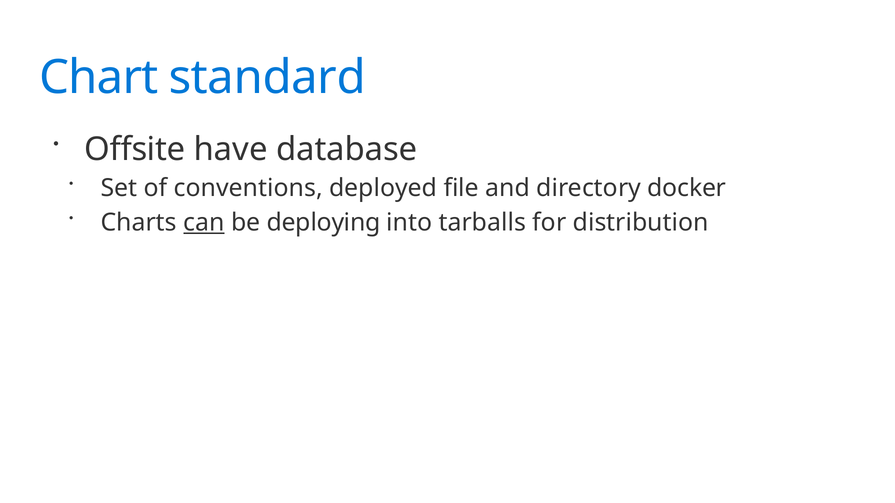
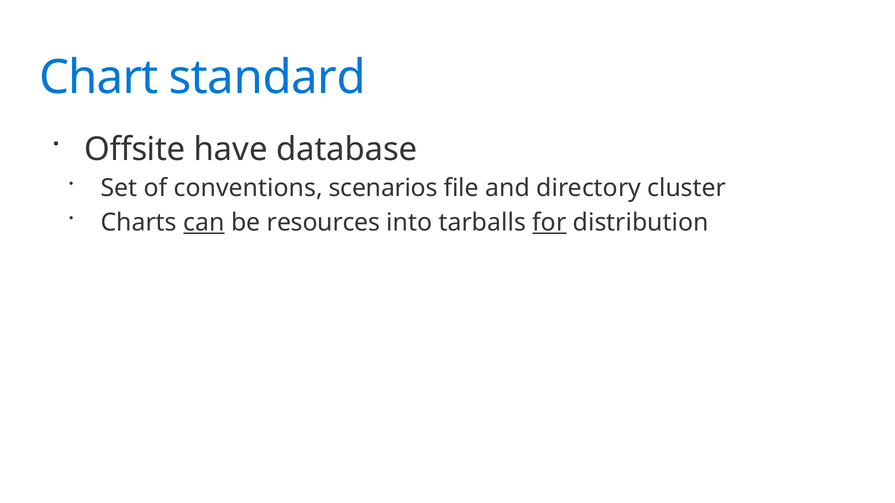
deployed: deployed -> scenarios
docker: docker -> cluster
deploying: deploying -> resources
for underline: none -> present
